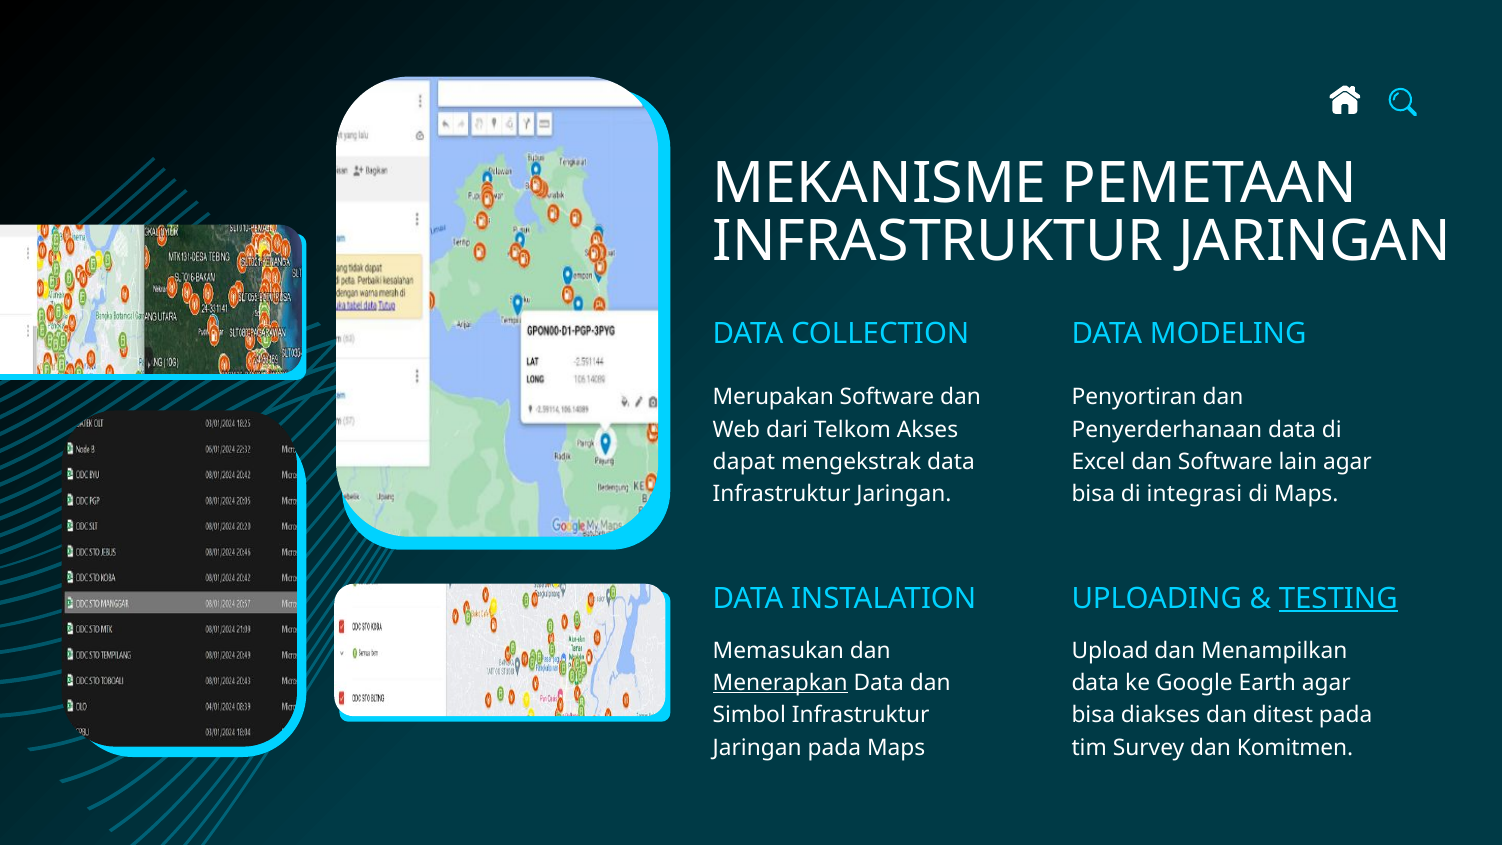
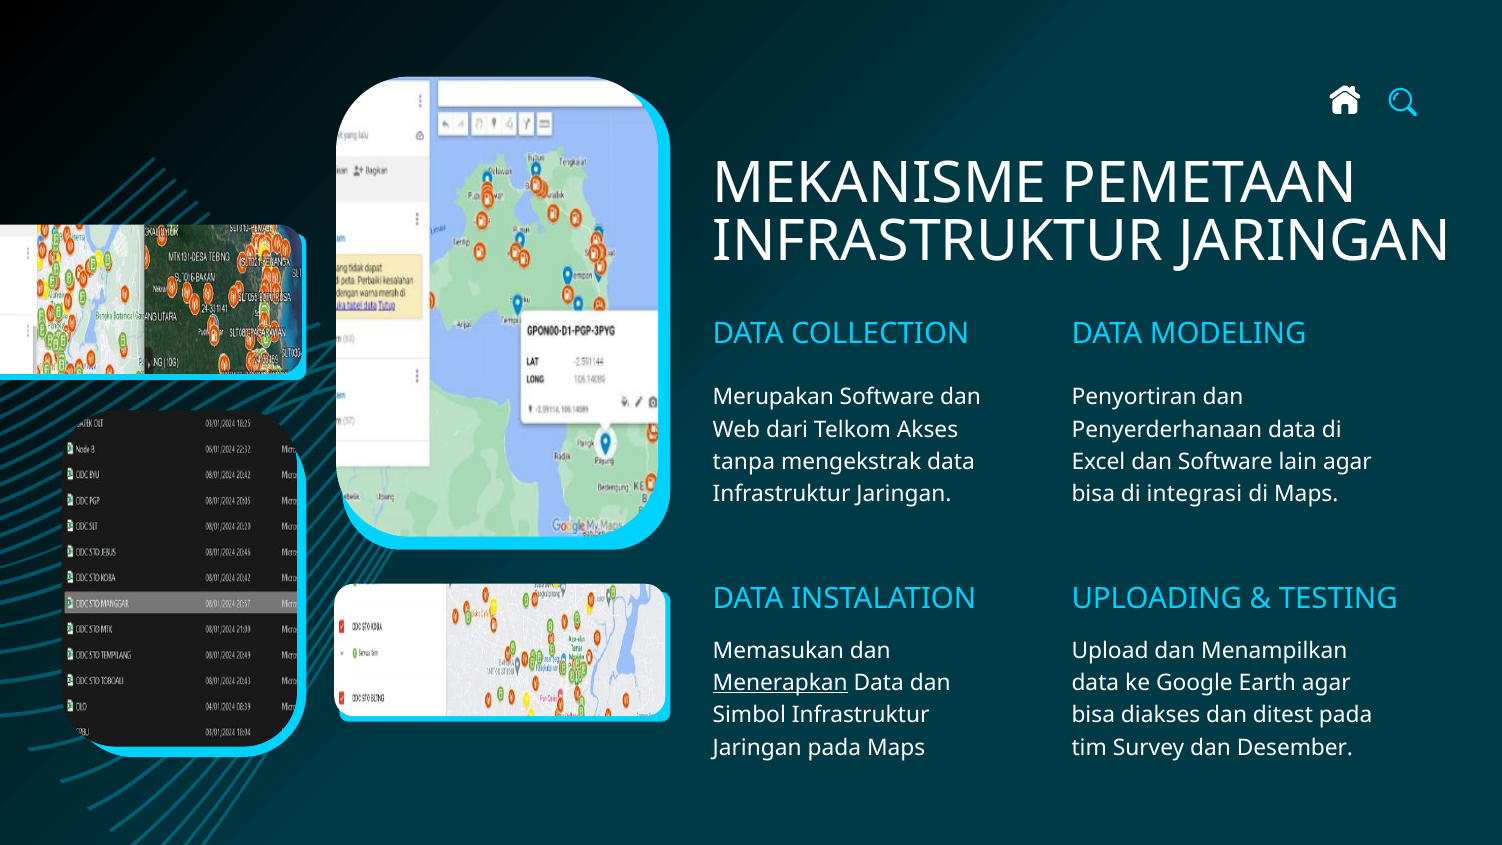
dapat: dapat -> tanpa
TESTING underline: present -> none
Komitmen: Komitmen -> Desember
